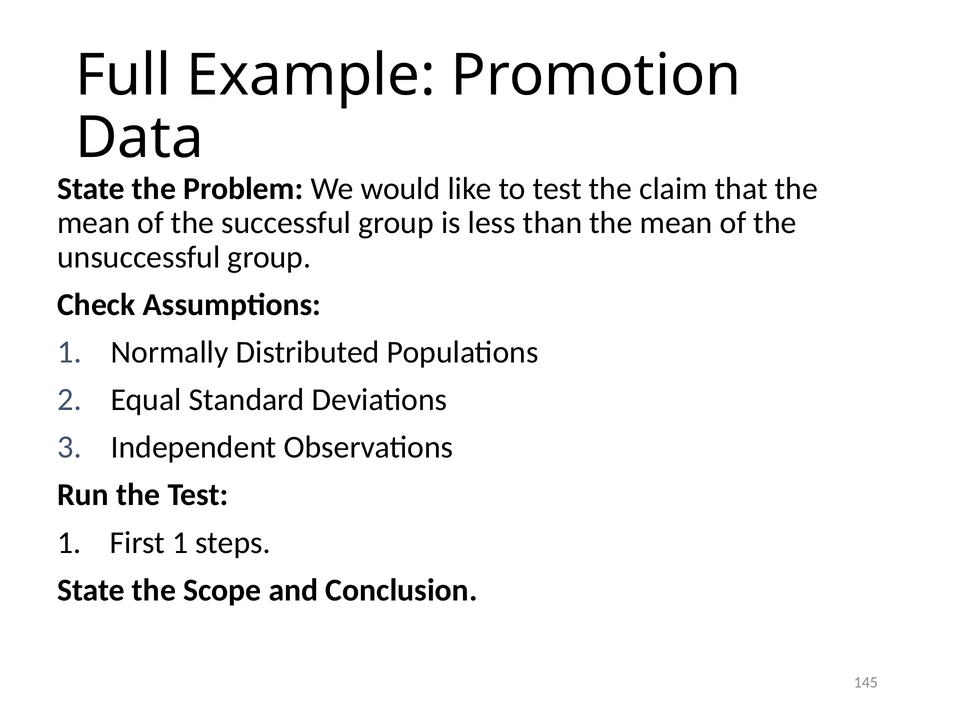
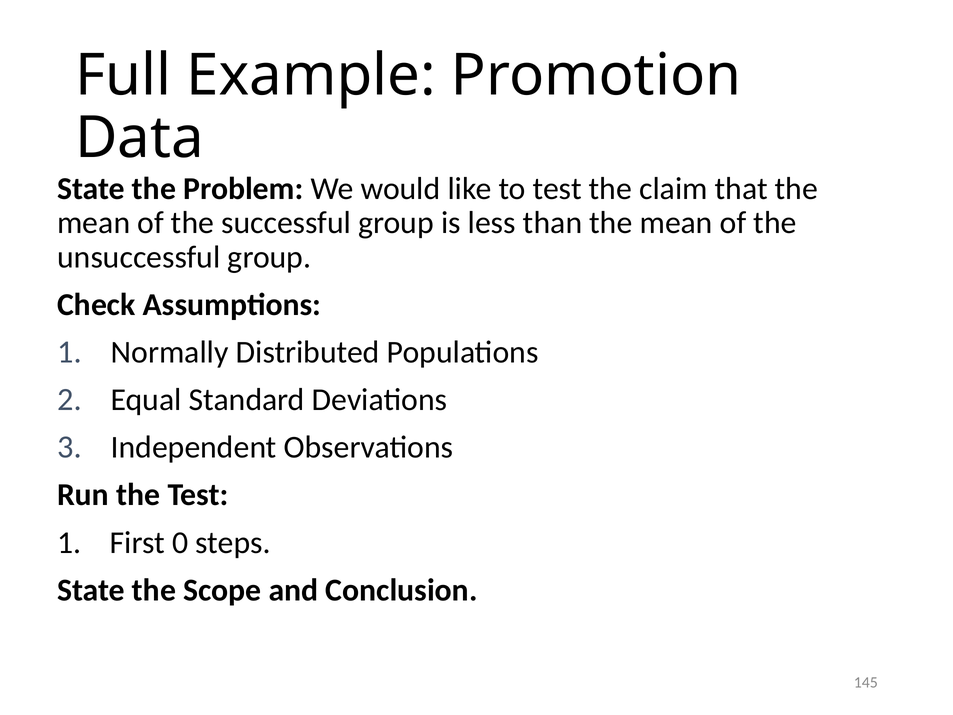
First 1: 1 -> 0
